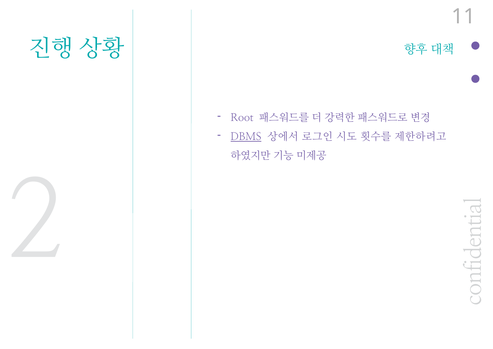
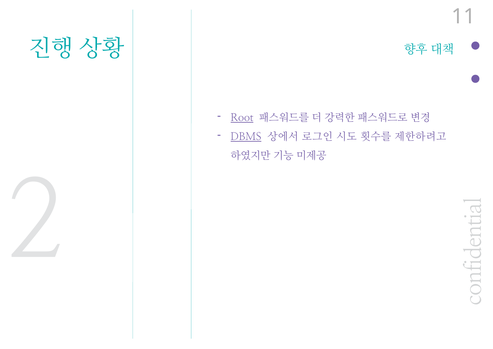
Root underline: none -> present
